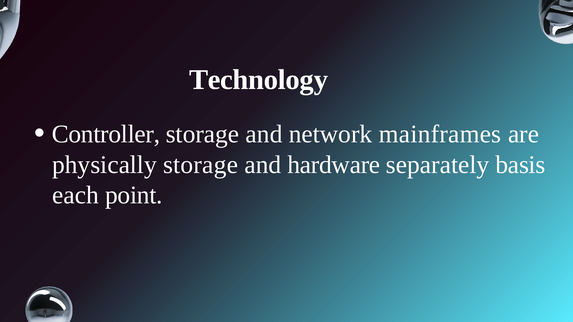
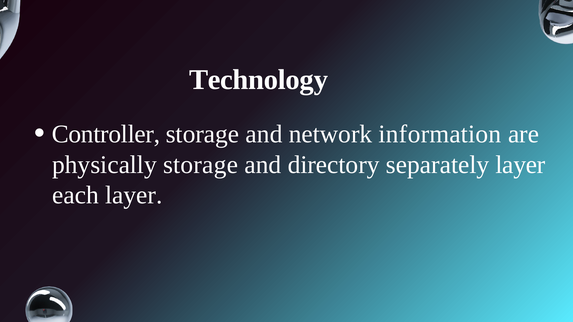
mainframes: mainframes -> information
hardware: hardware -> directory
separately basis: basis -> layer
each point: point -> layer
